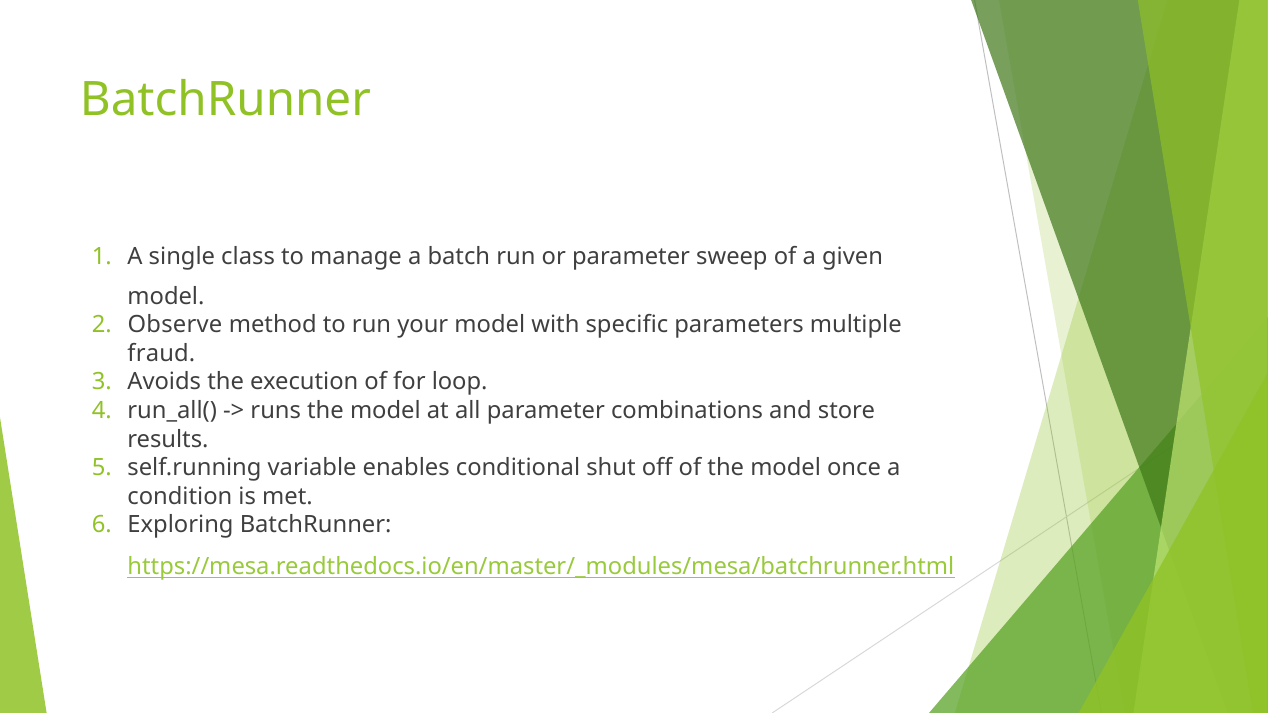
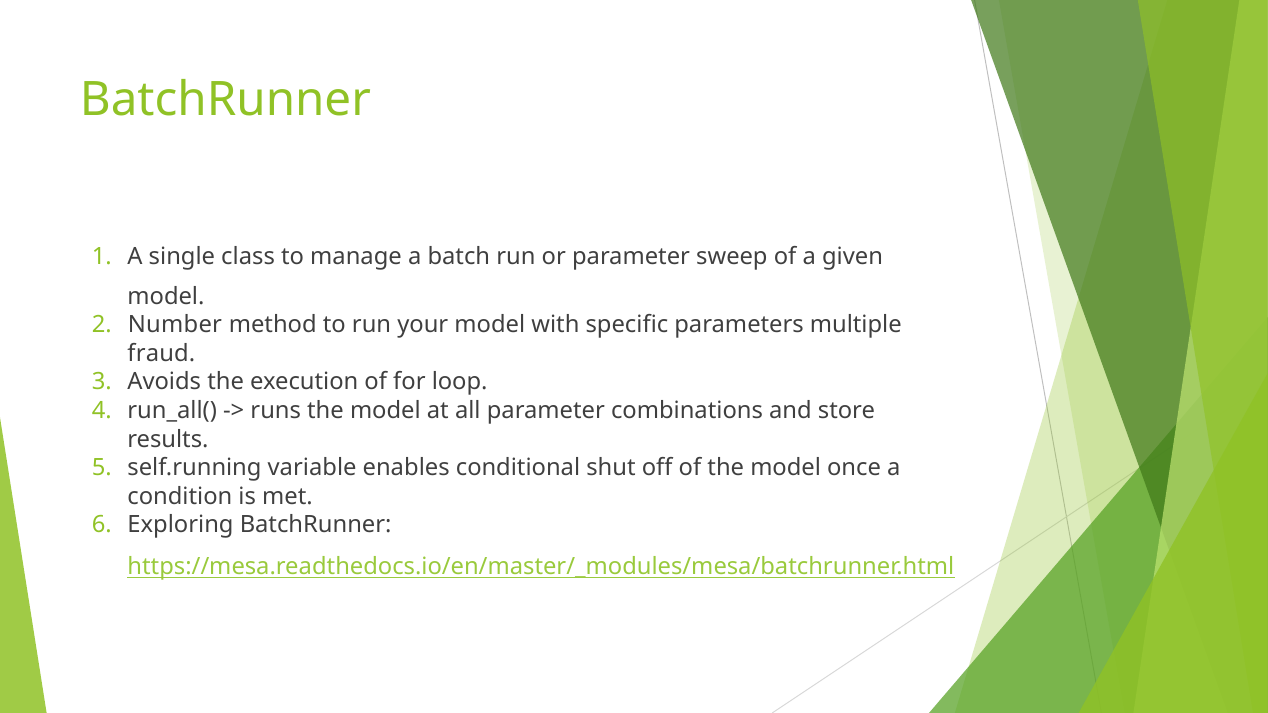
Observe: Observe -> Number
